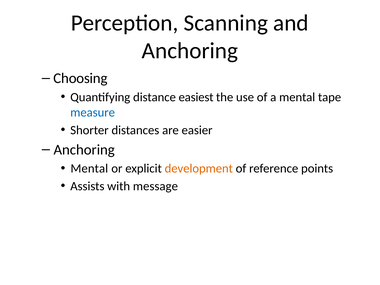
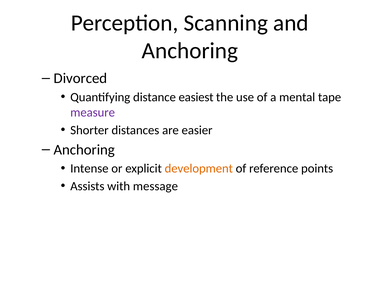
Choosing: Choosing -> Divorced
measure colour: blue -> purple
Mental at (89, 169): Mental -> Intense
